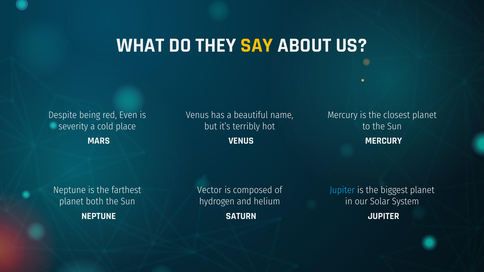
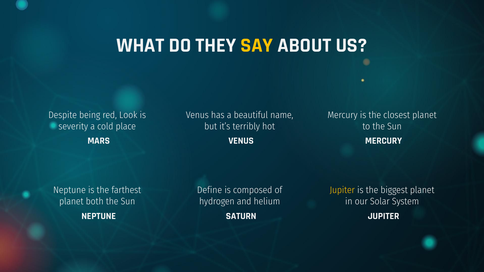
Even: Even -> Look
Vector: Vector -> Define
Jupiter at (342, 190) colour: light blue -> yellow
